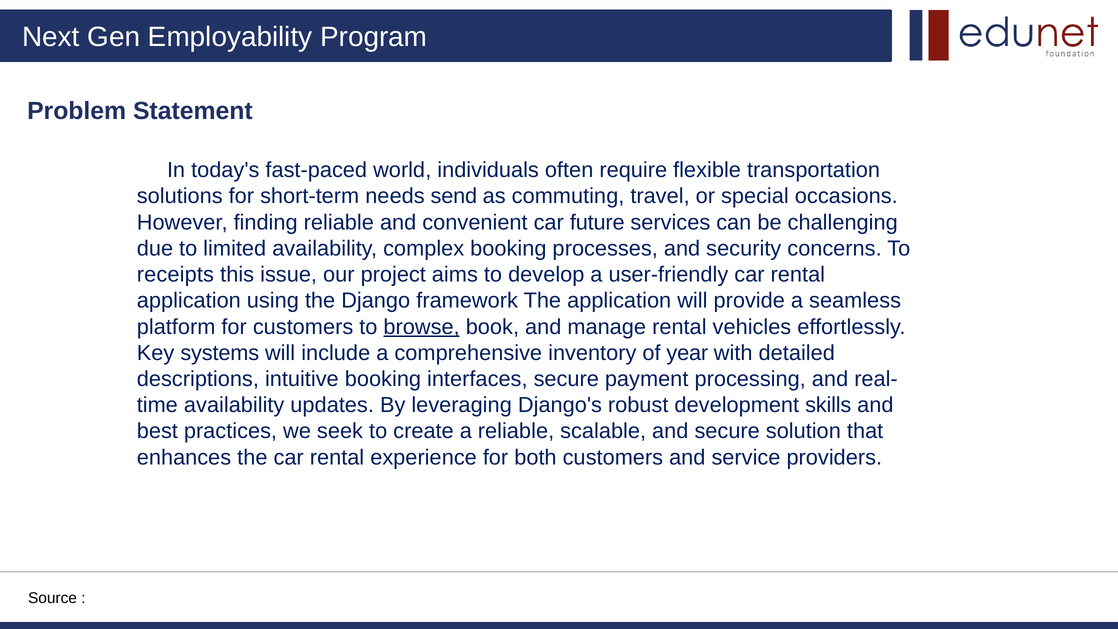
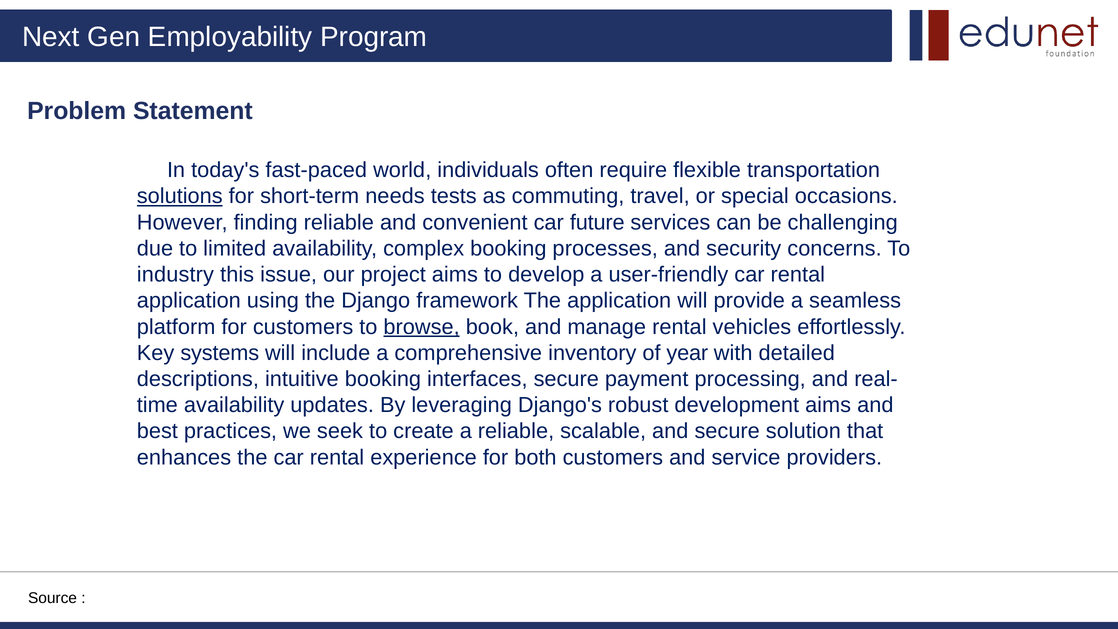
solutions underline: none -> present
send: send -> tests
receipts: receipts -> industry
development skills: skills -> aims
